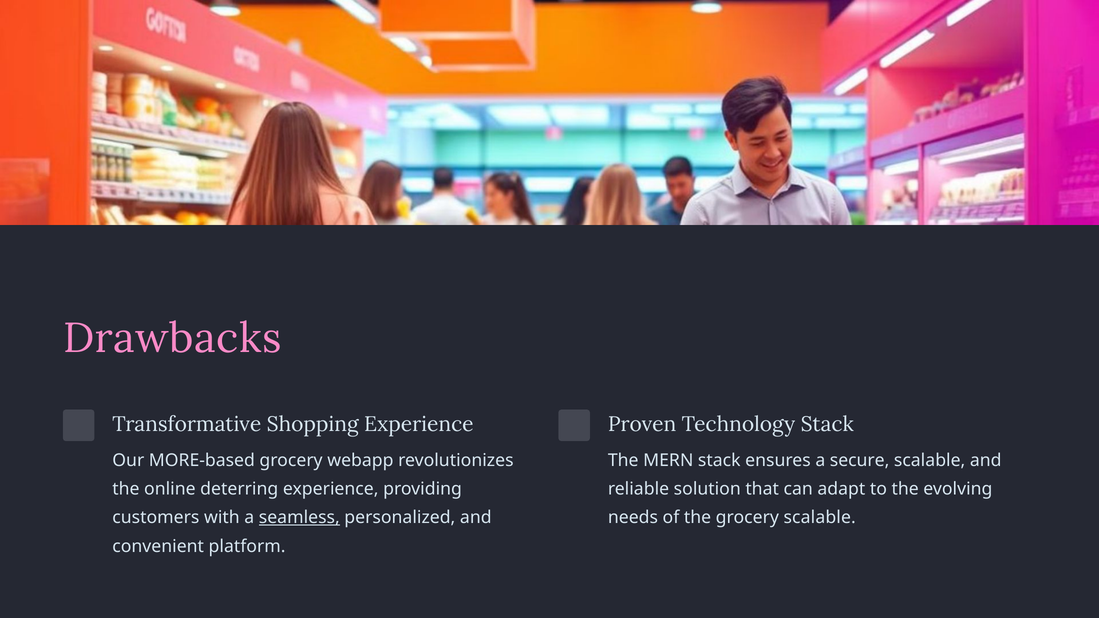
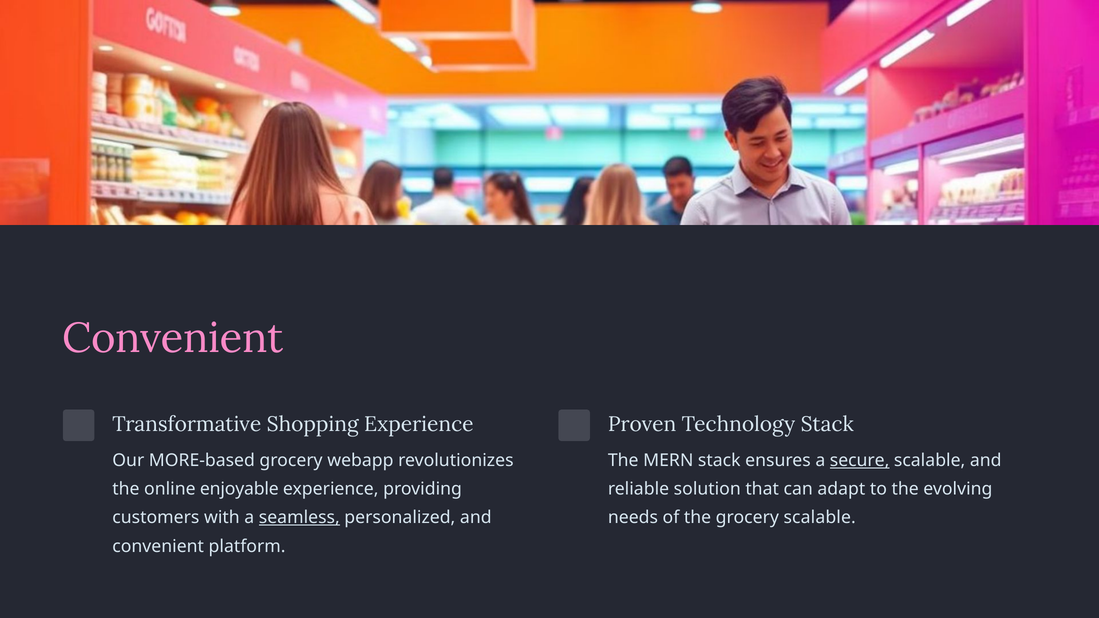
Drawbacks at (172, 339): Drawbacks -> Convenient
secure underline: none -> present
deterring: deterring -> enjoyable
